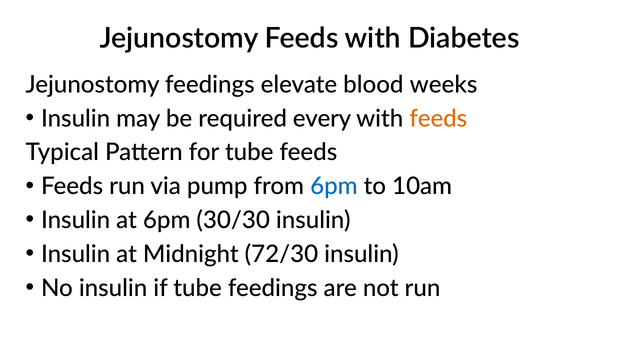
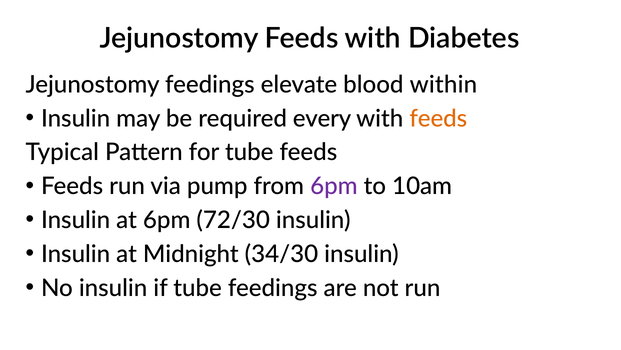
weeks: weeks -> within
6pm at (334, 186) colour: blue -> purple
30/30: 30/30 -> 72/30
72/30: 72/30 -> 34/30
